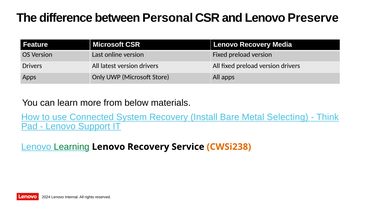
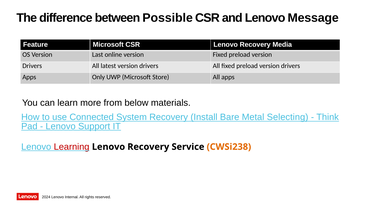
Personal: Personal -> Possible
Preserve: Preserve -> Message
Learning colour: green -> red
